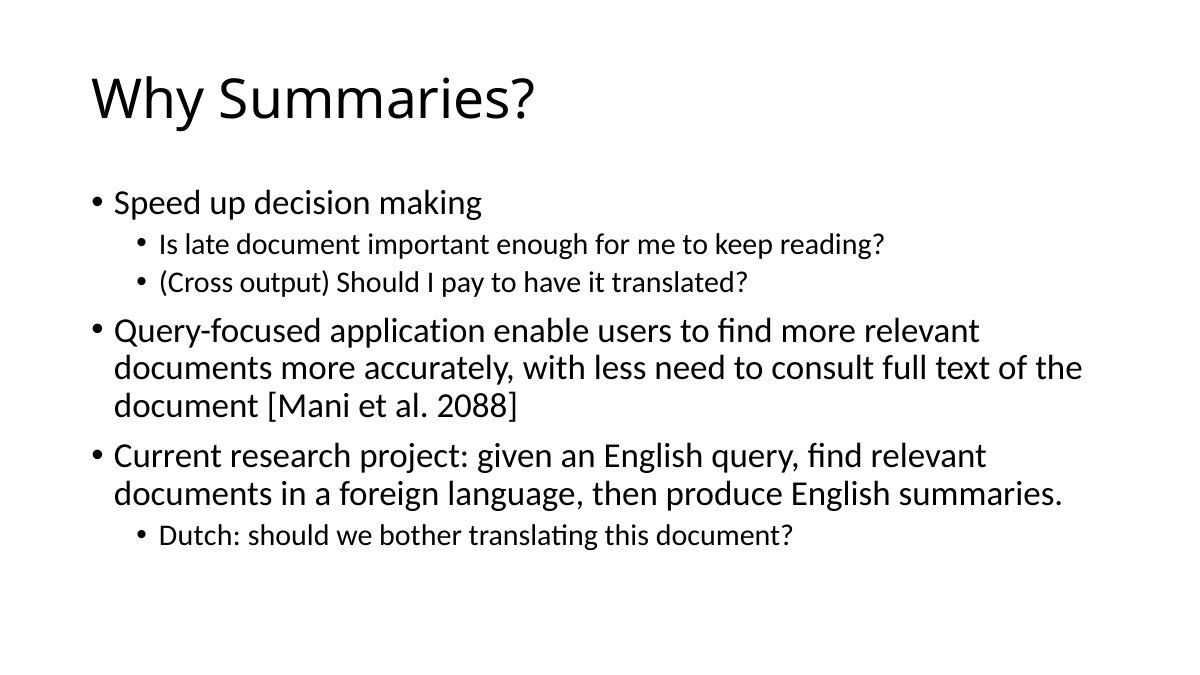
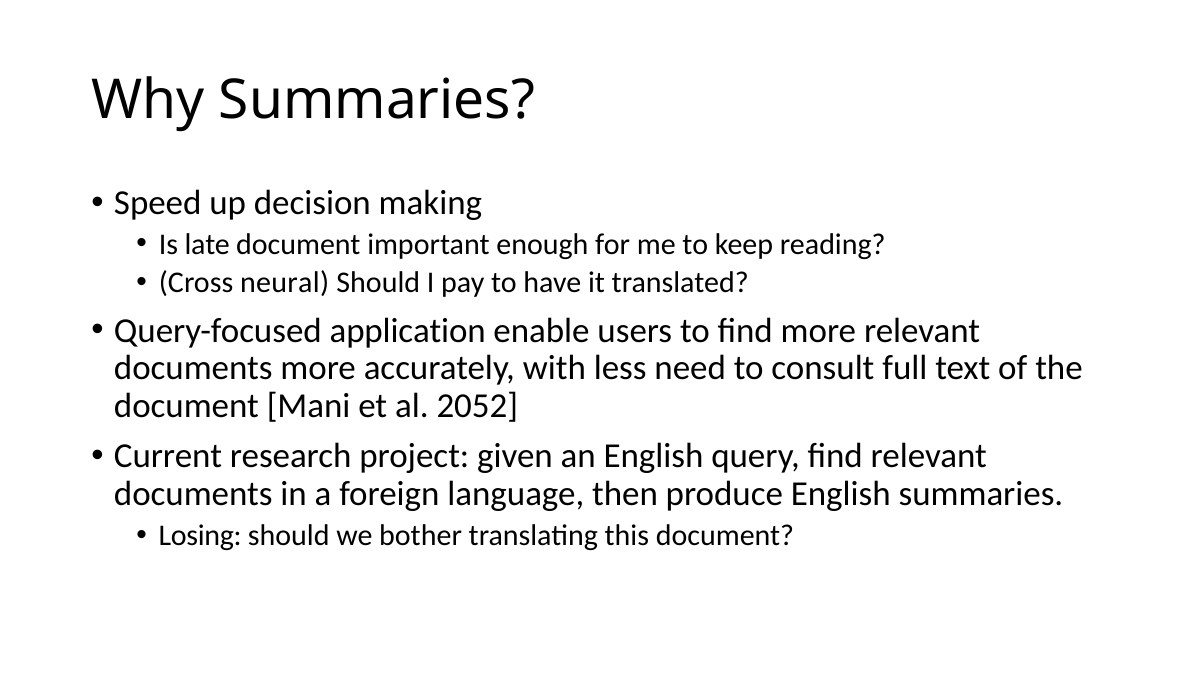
output: output -> neural
2088: 2088 -> 2052
Dutch: Dutch -> Losing
